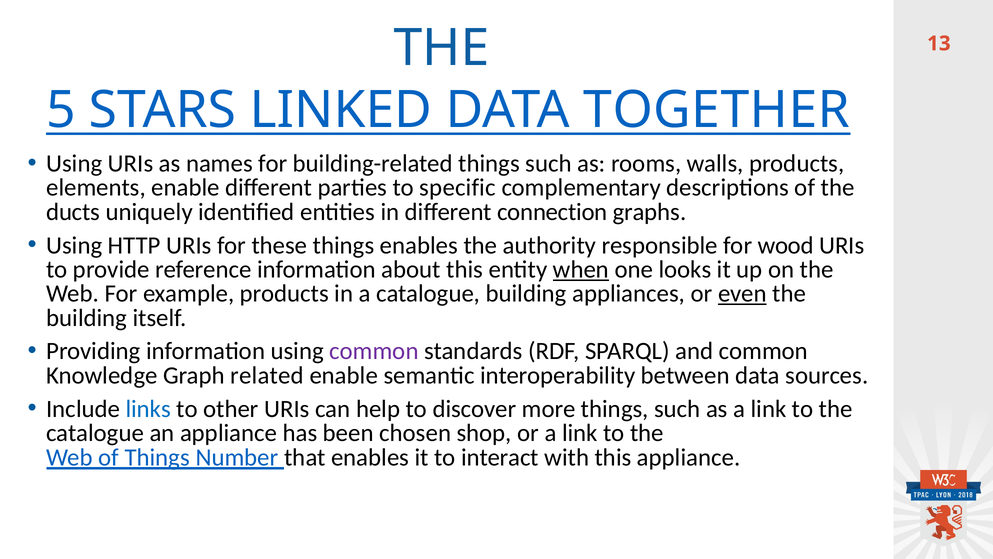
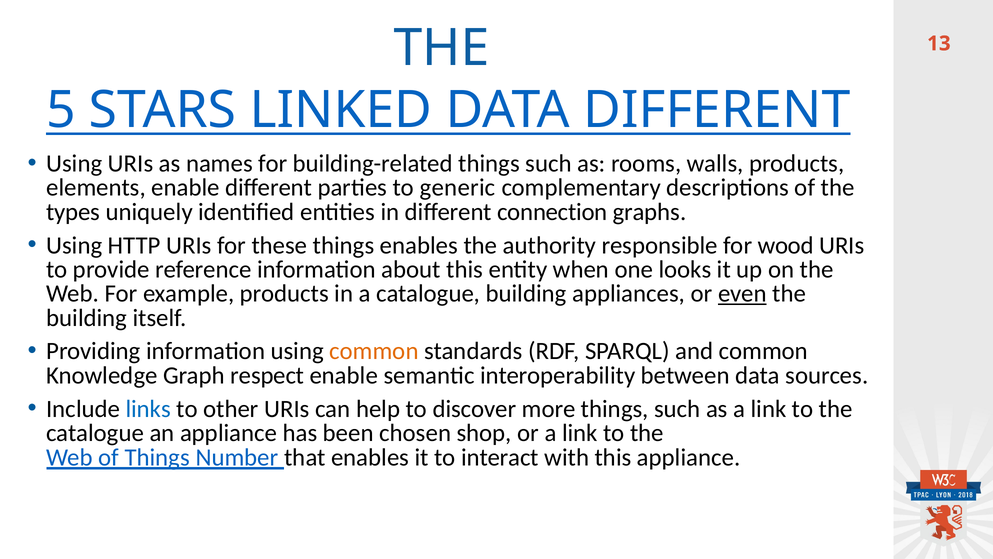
DATA TOGETHER: TOGETHER -> DIFFERENT
specific: specific -> generic
ducts: ducts -> types
when underline: present -> none
common at (374, 351) colour: purple -> orange
related: related -> respect
